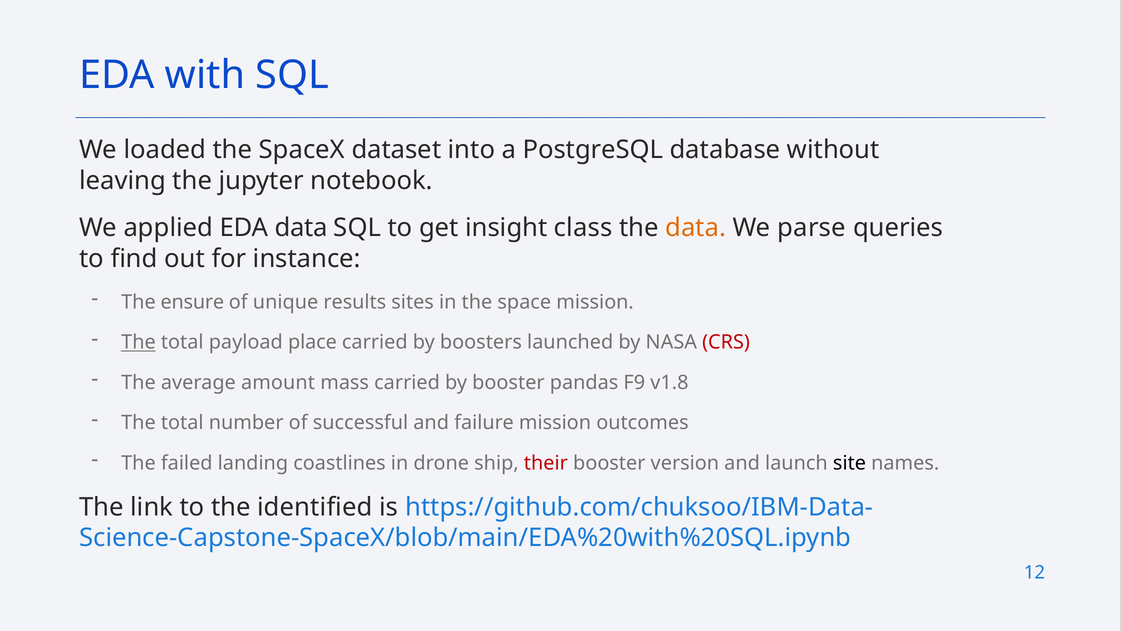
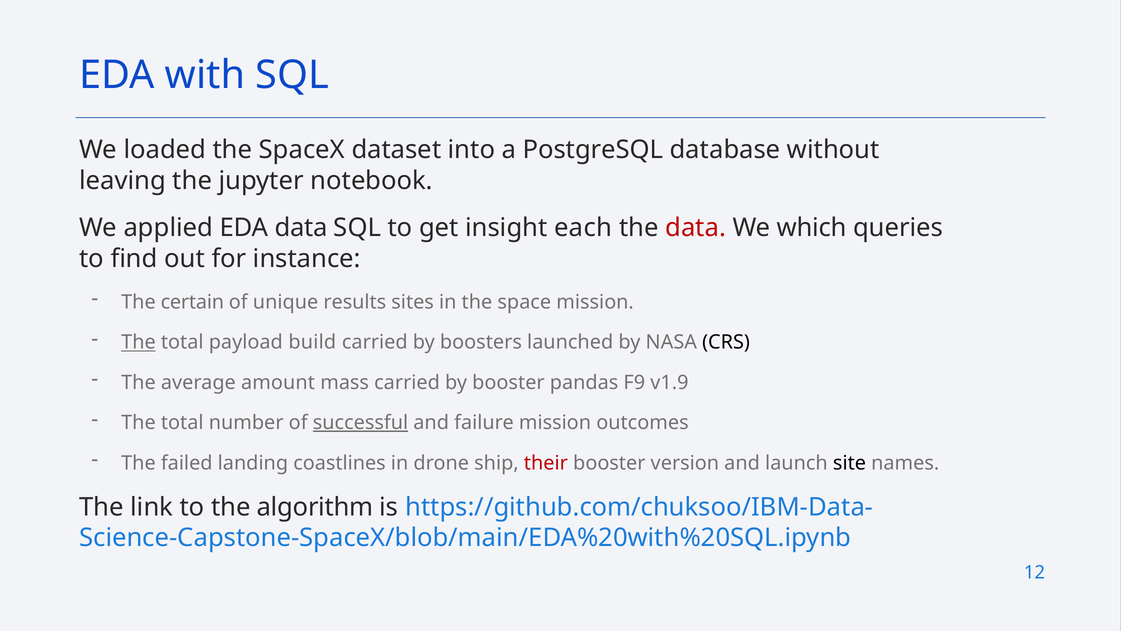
class: class -> each
data at (696, 228) colour: orange -> red
parse: parse -> which
ensure: ensure -> certain
place: place -> build
CRS colour: red -> black
v1.8: v1.8 -> v1.9
successful underline: none -> present
identified: identified -> algorithm
